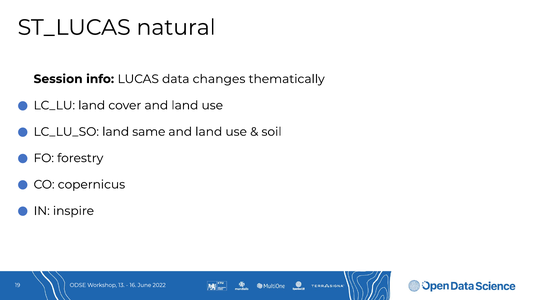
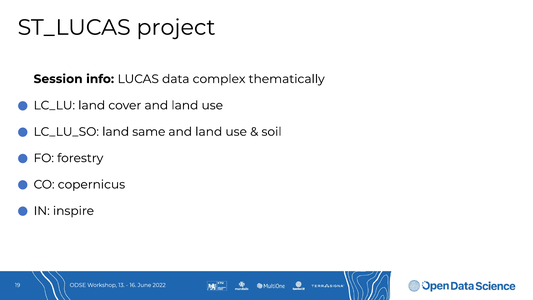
natural: natural -> project
changes: changes -> complex
